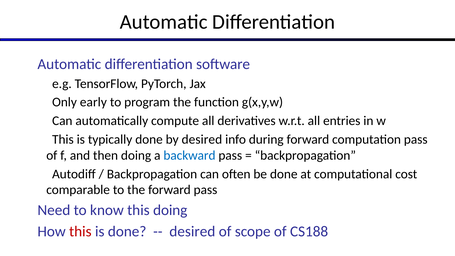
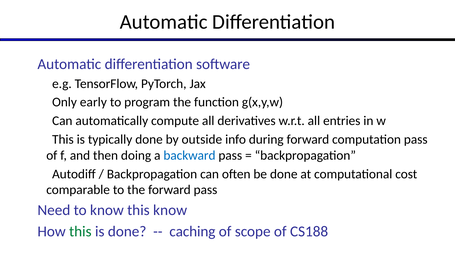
by desired: desired -> outside
this doing: doing -> know
this at (80, 231) colour: red -> green
desired at (192, 231): desired -> caching
